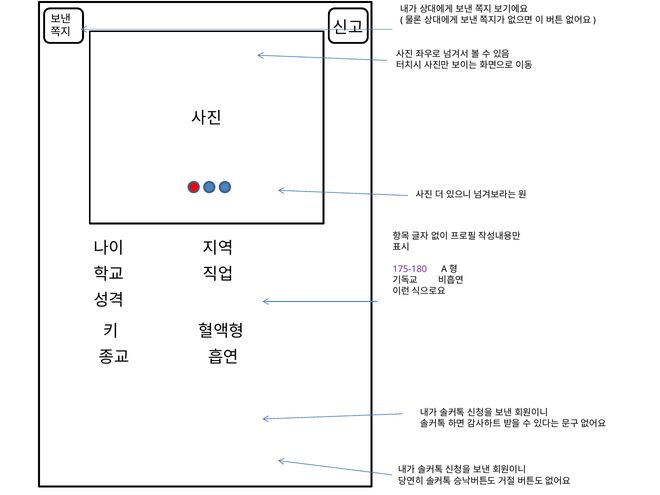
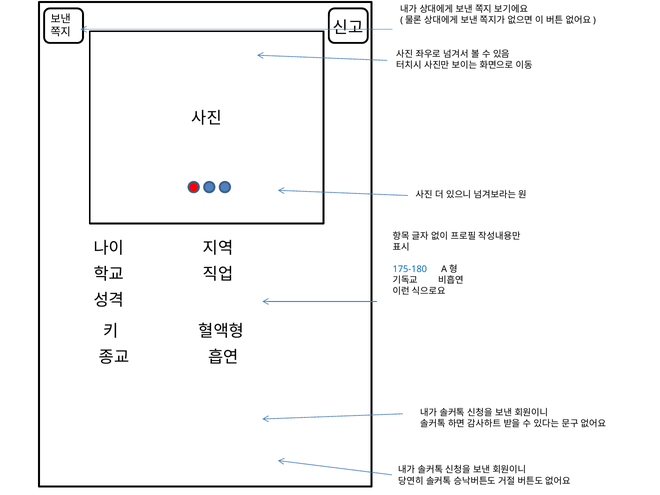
175-180 colour: purple -> blue
